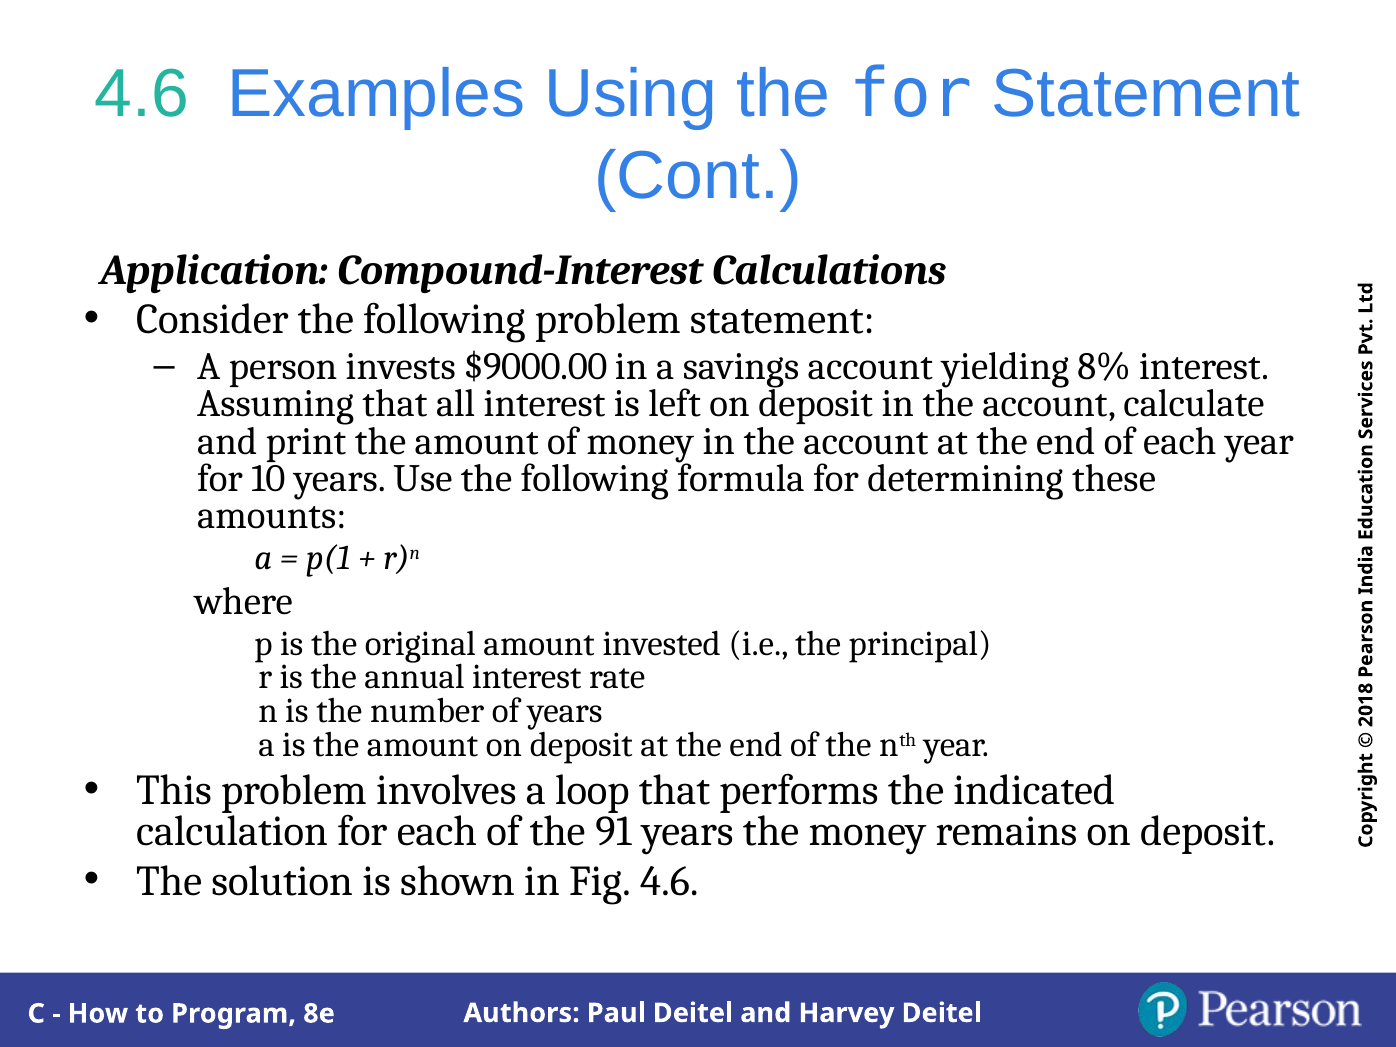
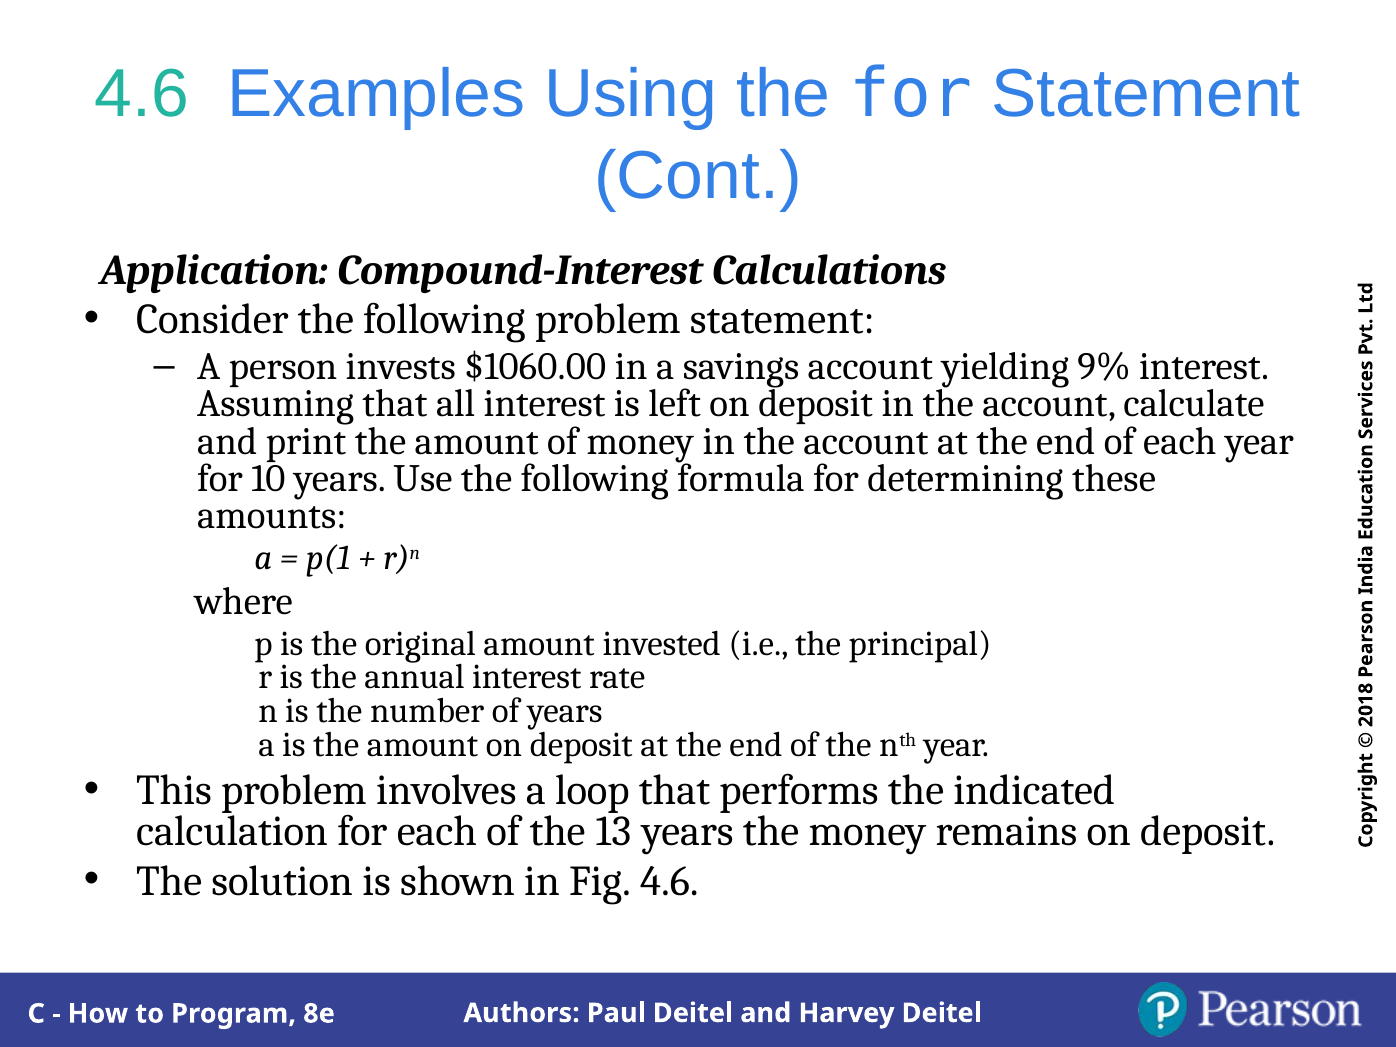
$9000.00: $9000.00 -> $1060.00
8%: 8% -> 9%
91: 91 -> 13
